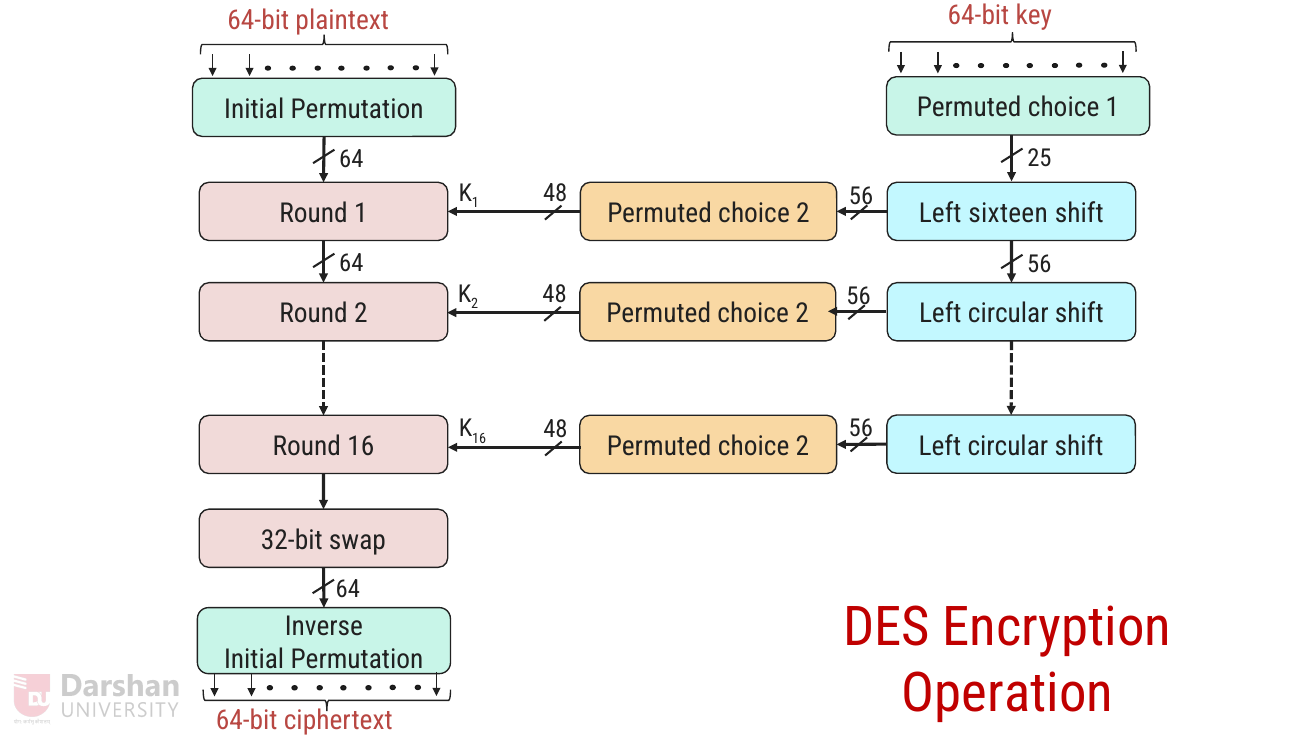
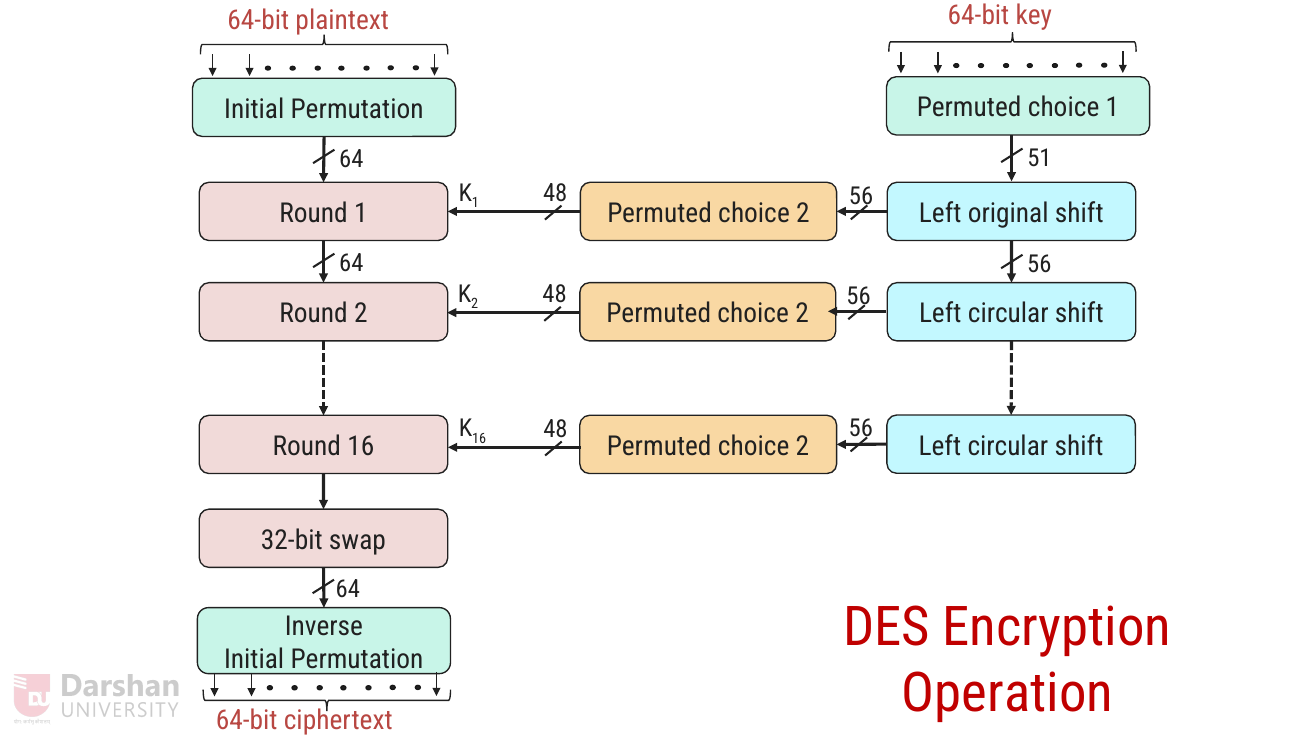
25: 25 -> 51
sixteen: sixteen -> original
